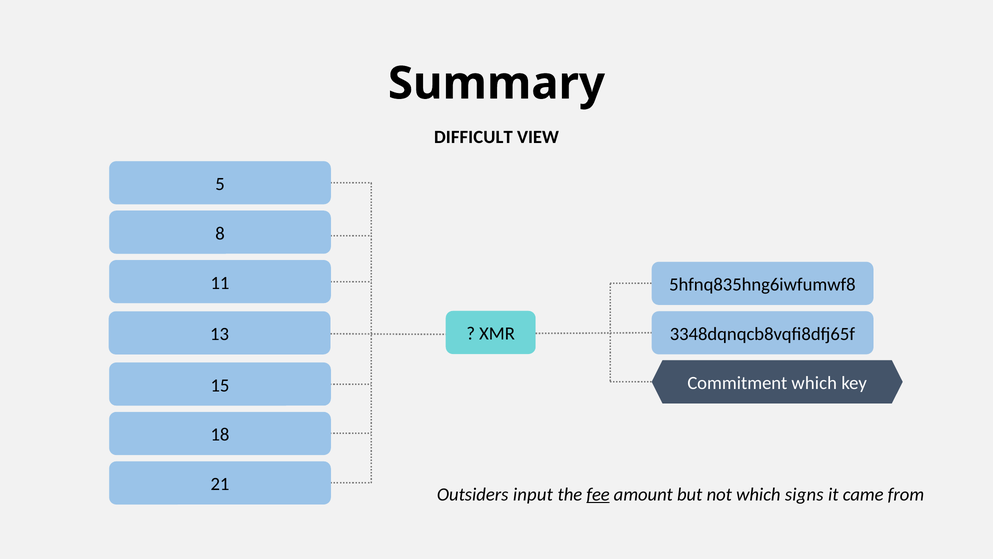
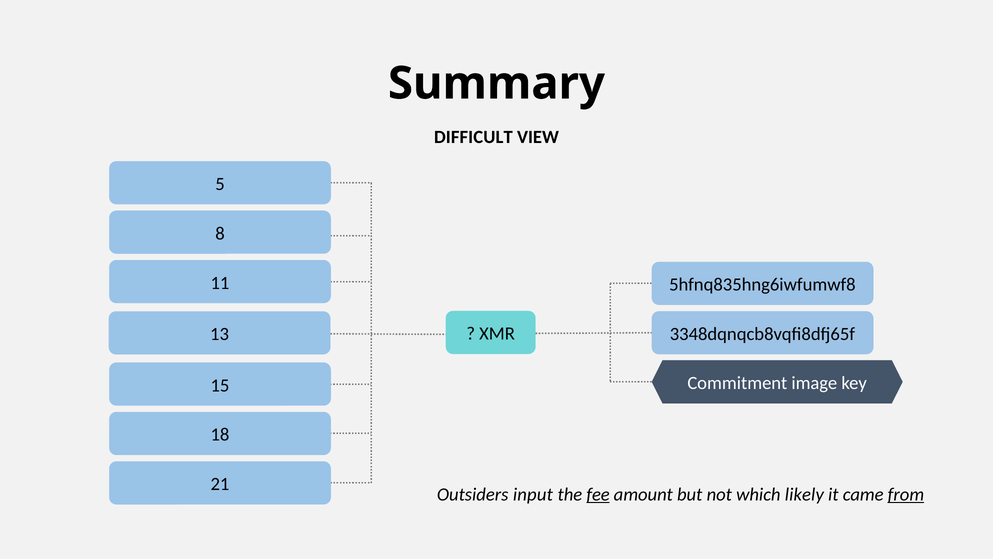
Commitment which: which -> image
signs: signs -> likely
from underline: none -> present
